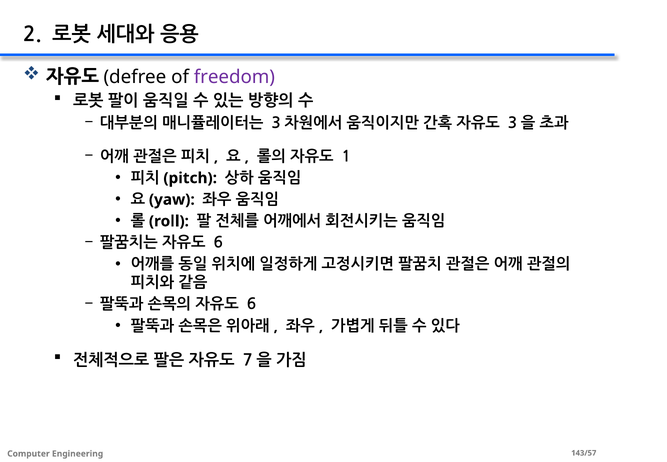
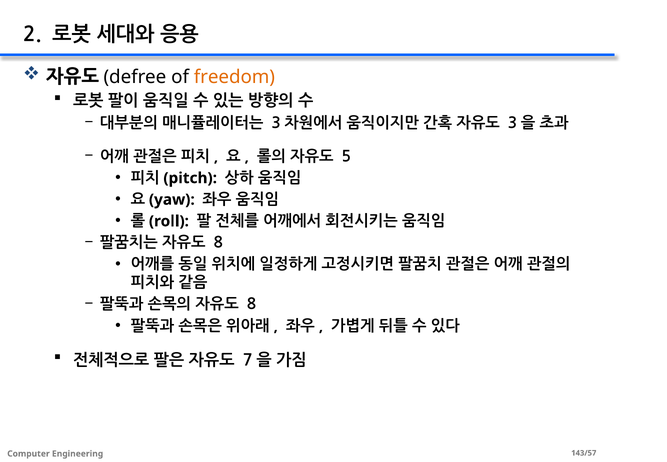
freedom colour: purple -> orange
1: 1 -> 5
6 at (218, 243): 6 -> 8
6 at (251, 304): 6 -> 8
